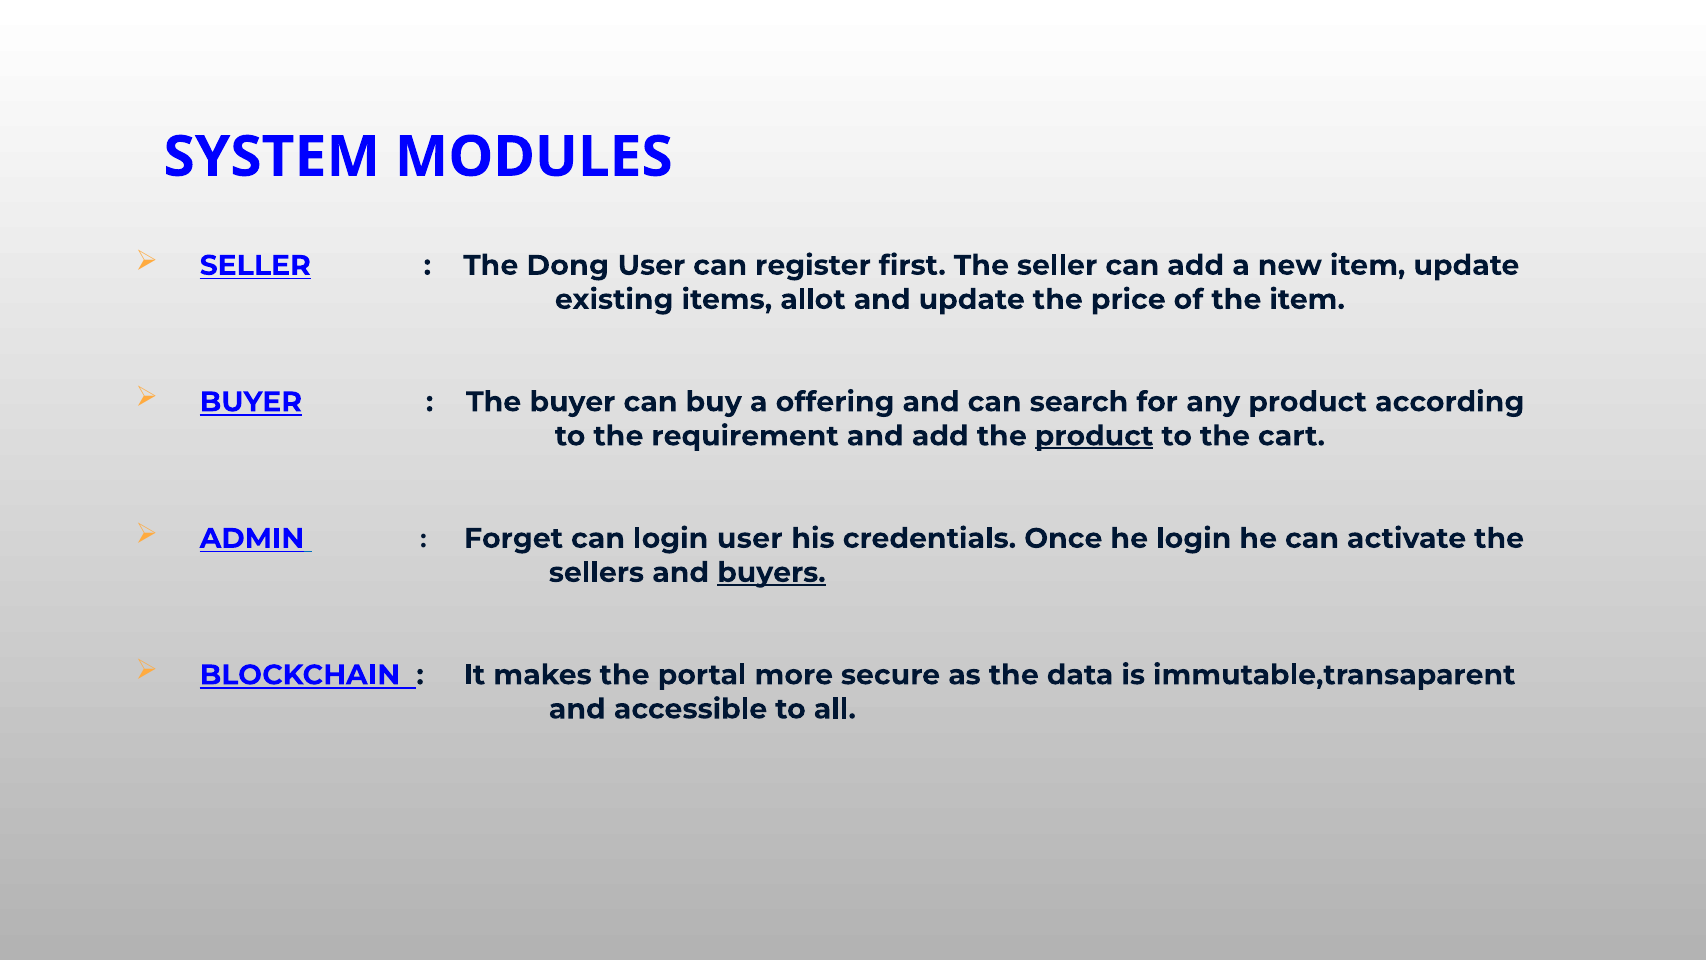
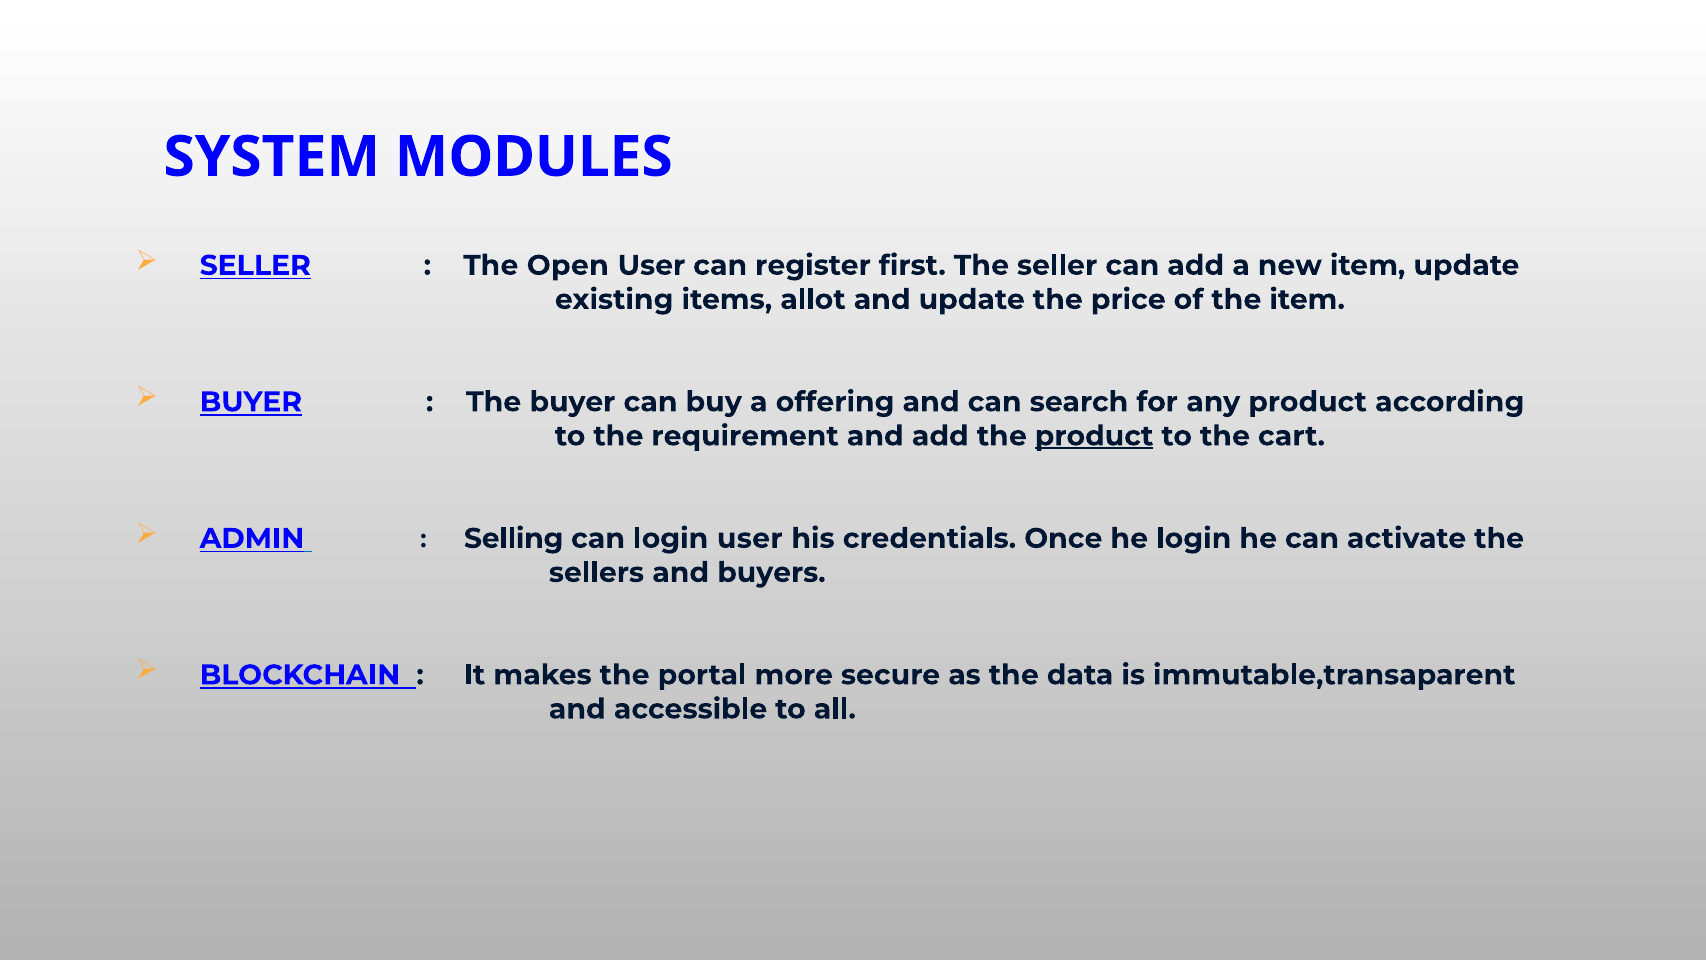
Dong: Dong -> Open
Forget: Forget -> Selling
buyers underline: present -> none
